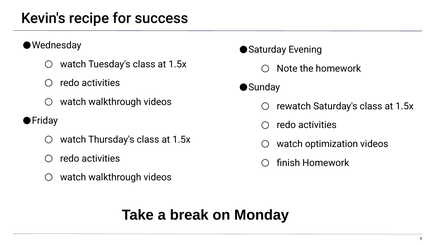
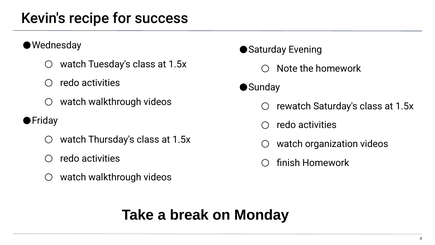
optimization: optimization -> organization
